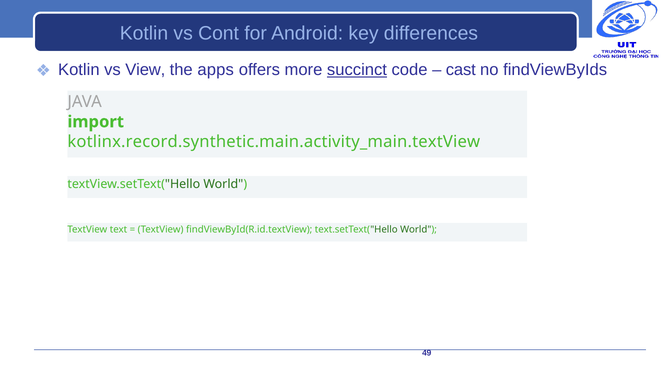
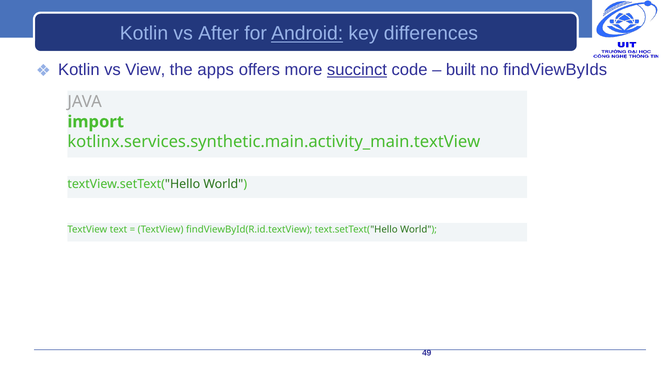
Cont: Cont -> After
Android underline: none -> present
cast: cast -> built
kotlinx.record.synthetic.main.activity_main.textView: kotlinx.record.synthetic.main.activity_main.textView -> kotlinx.services.synthetic.main.activity_main.textView
